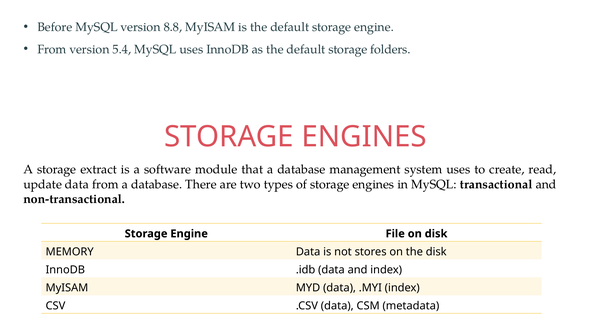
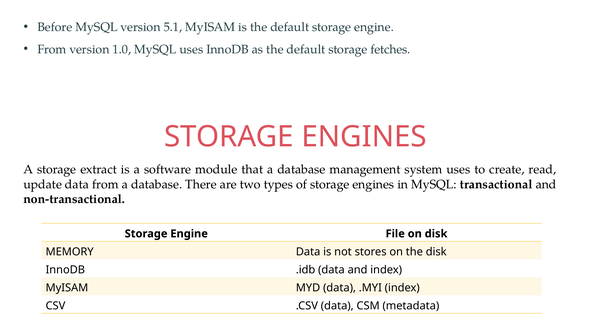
8.8: 8.8 -> 5.1
5.4: 5.4 -> 1.0
folders: folders -> fetches
